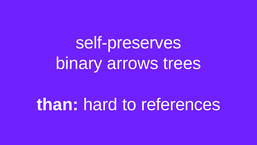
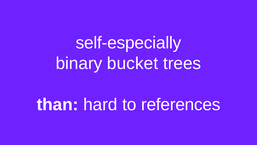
self-preserves: self-preserves -> self-especially
arrows: arrows -> bucket
